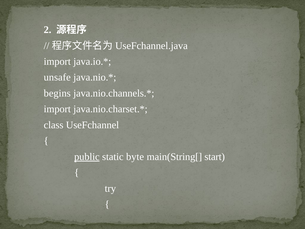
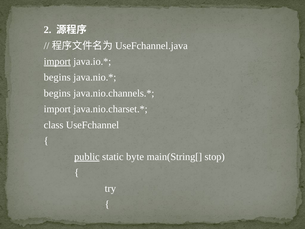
import at (57, 61) underline: none -> present
unsafe at (57, 77): unsafe -> begins
start: start -> stop
